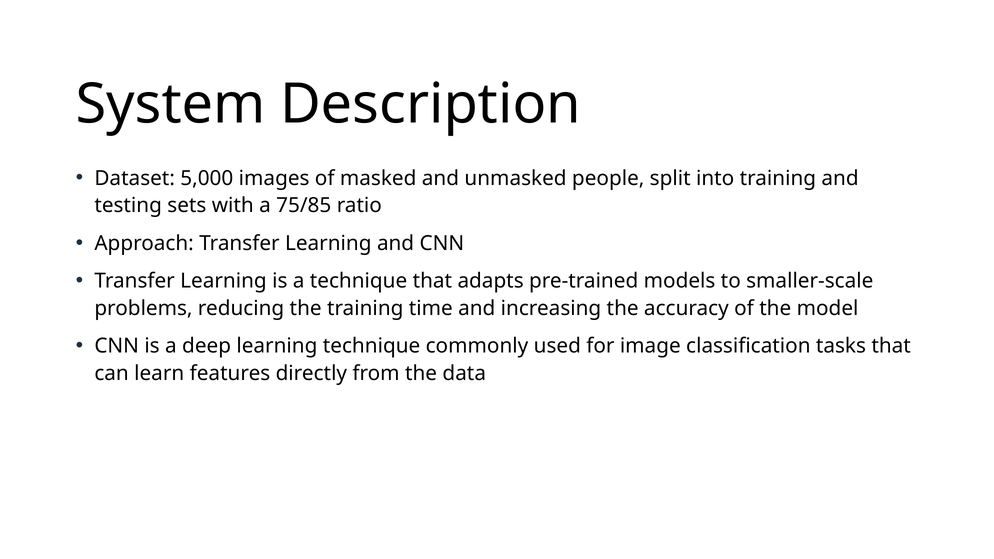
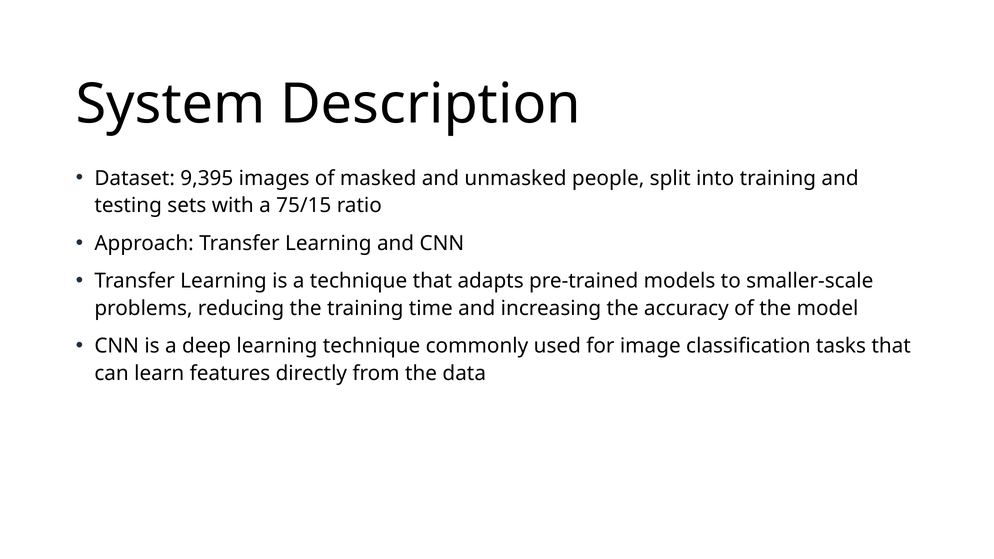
5,000: 5,000 -> 9,395
75/85: 75/85 -> 75/15
